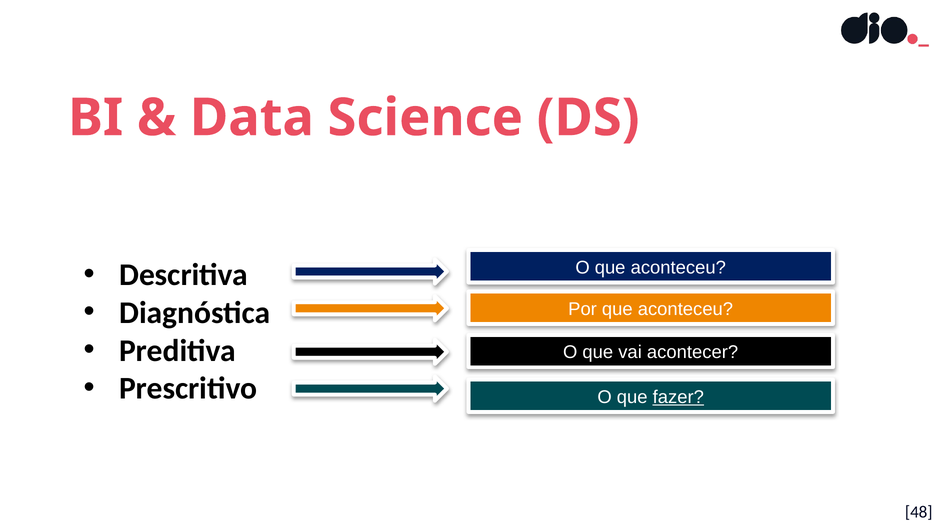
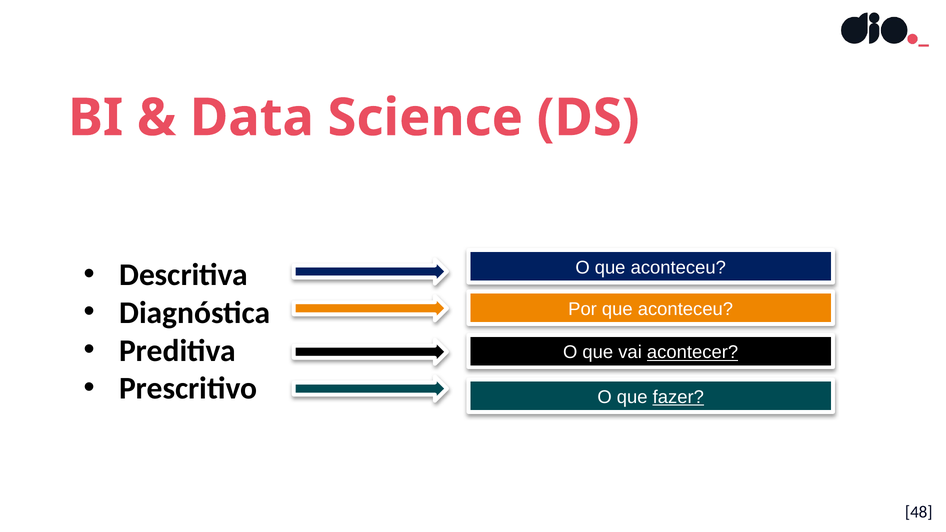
acontecer underline: none -> present
